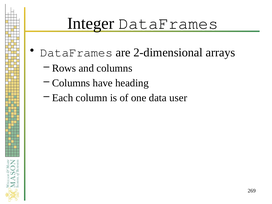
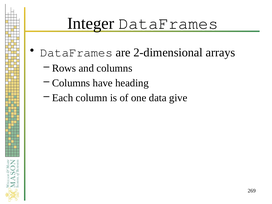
user: user -> give
